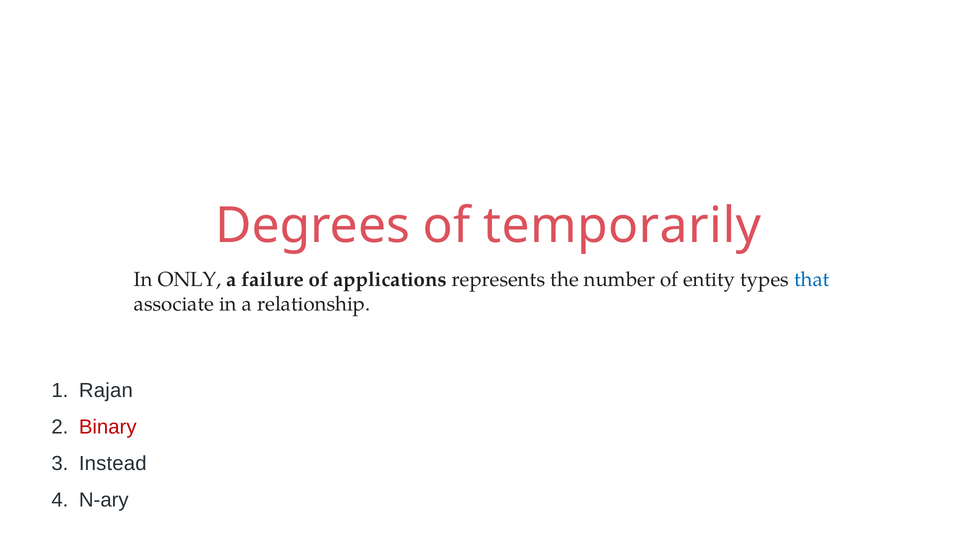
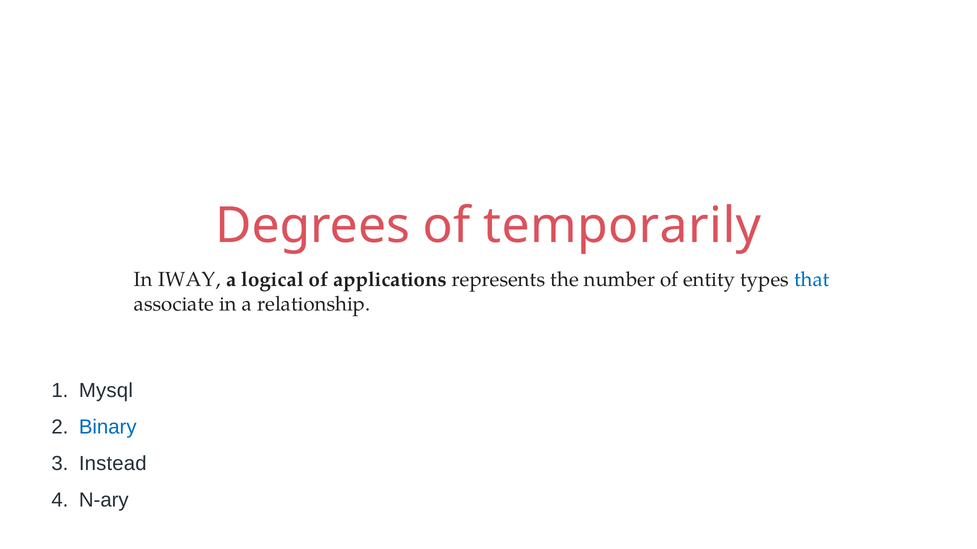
ONLY: ONLY -> IWAY
failure: failure -> logical
Rajan: Rajan -> Mysql
Binary colour: red -> blue
